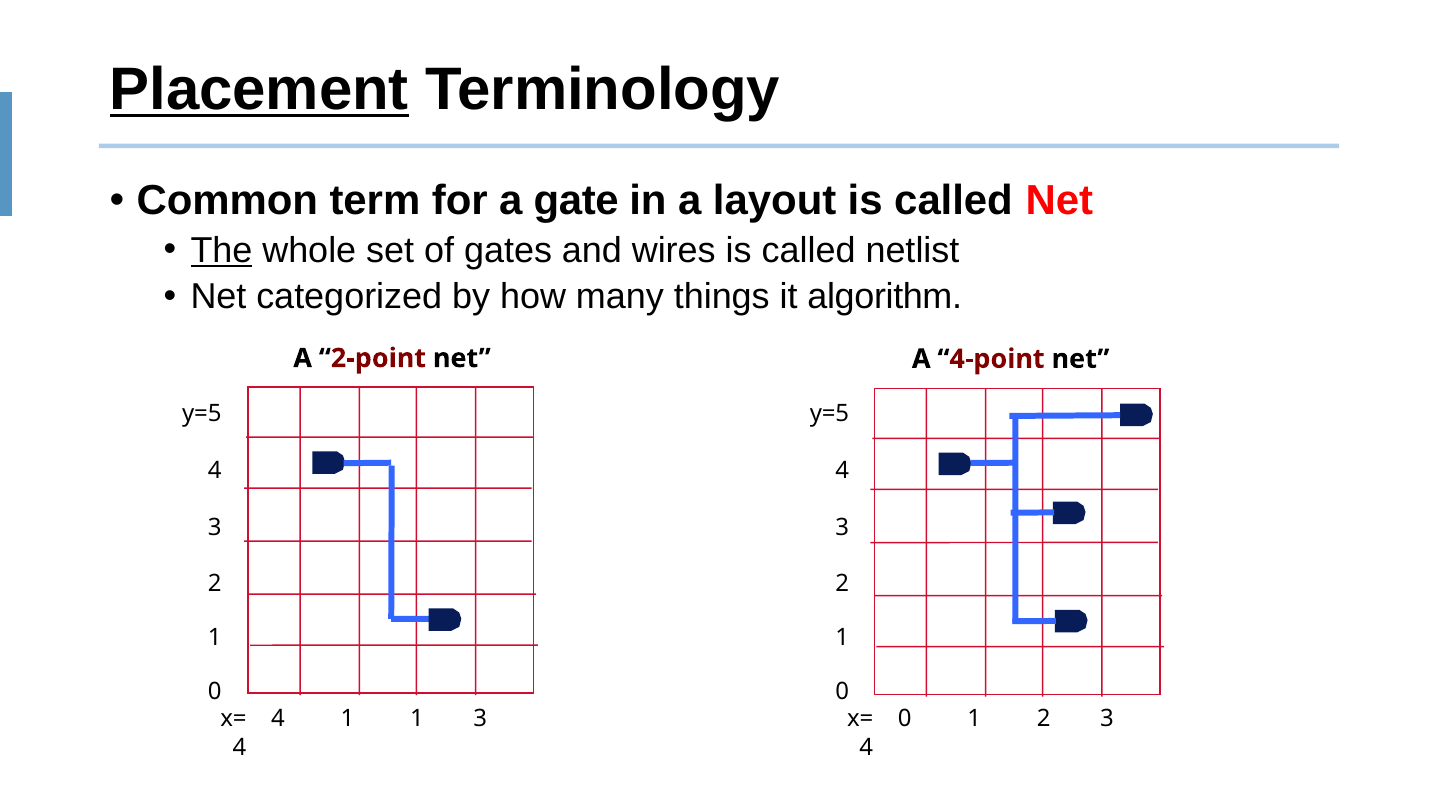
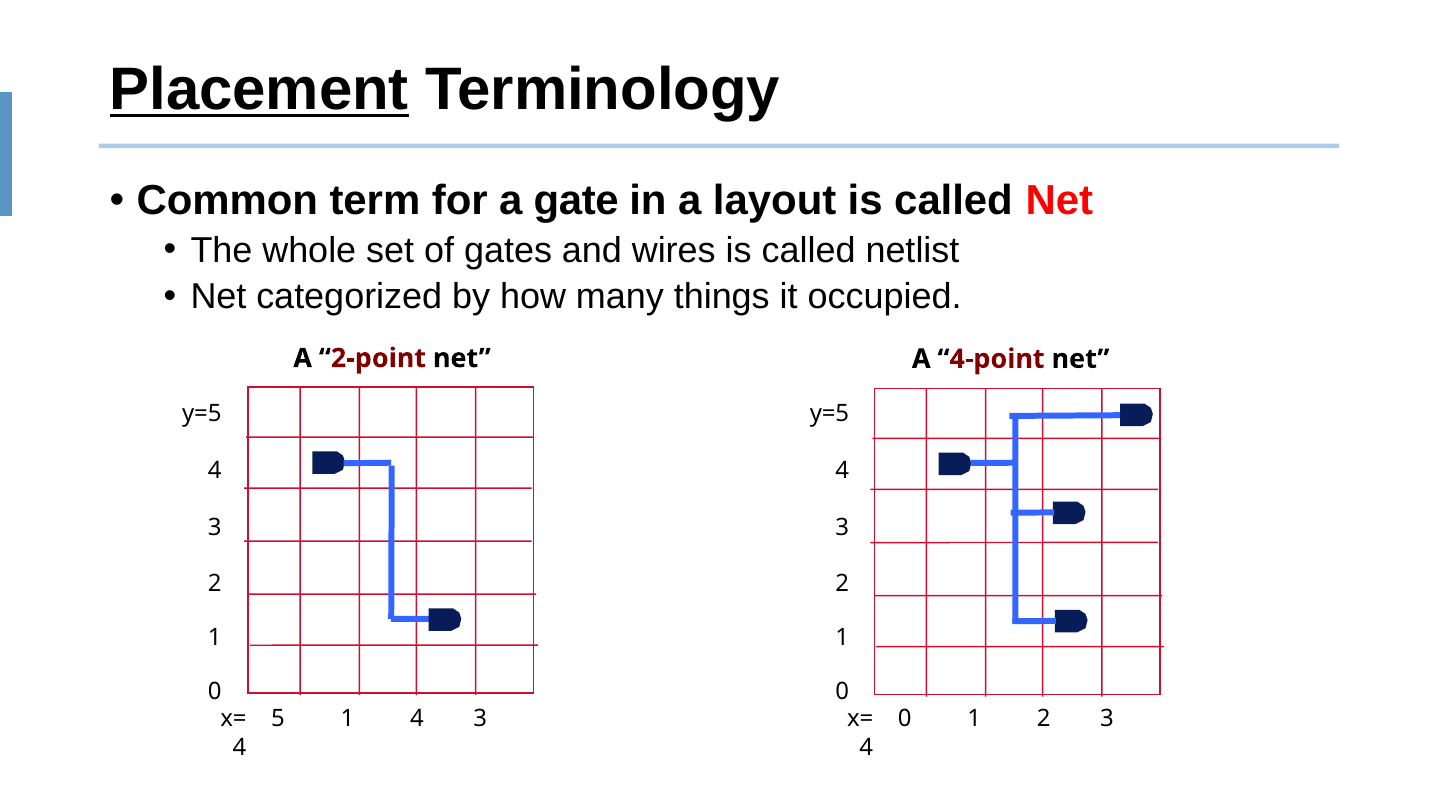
The underline: present -> none
algorithm: algorithm -> occupied
x= 4: 4 -> 5
1 1: 1 -> 4
